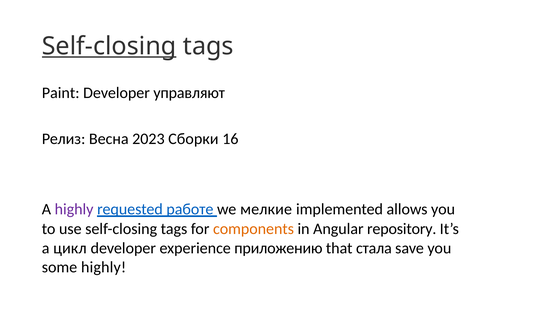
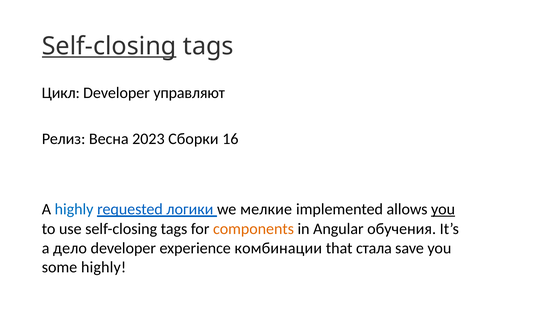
Paint: Paint -> Цикл
highly at (74, 209) colour: purple -> blue
работе: работе -> логики
you at (443, 209) underline: none -> present
repository: repository -> обучения
цикл: цикл -> дело
приложению: приложению -> комбинации
